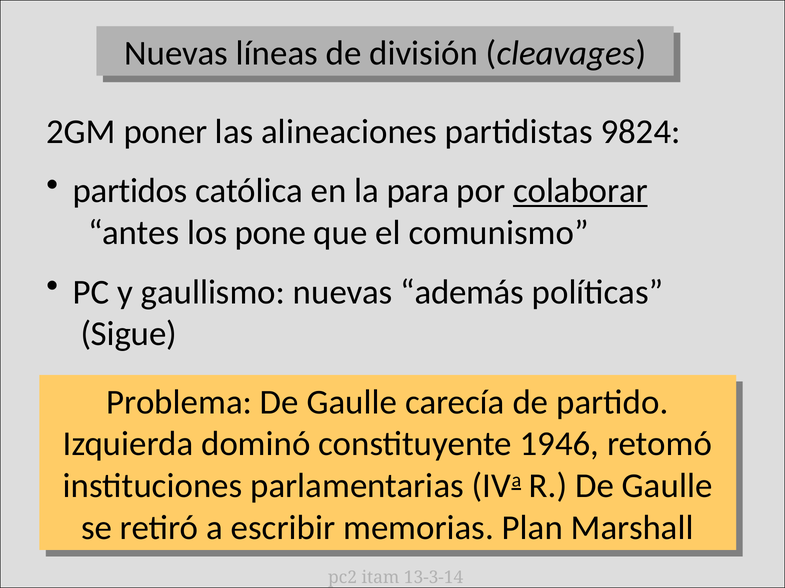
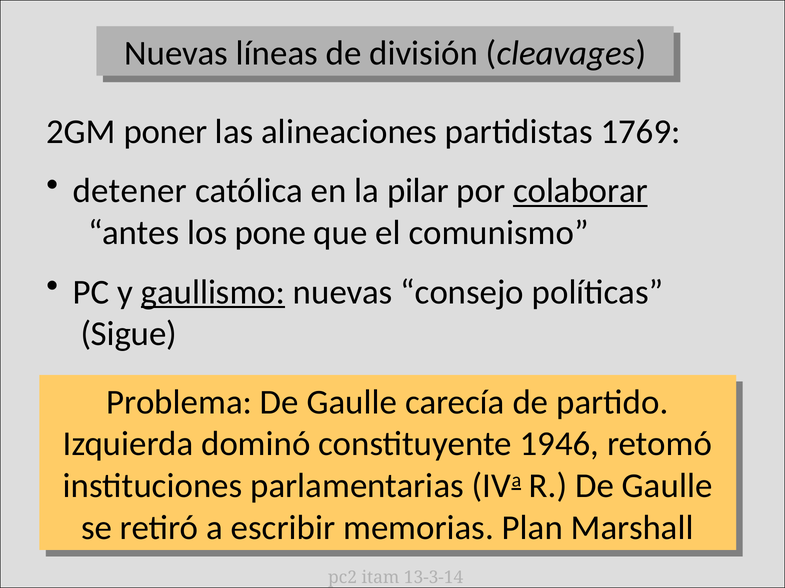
9824: 9824 -> 1769
partidos: partidos -> detener
para: para -> pilar
gaullismo underline: none -> present
además: además -> consejo
